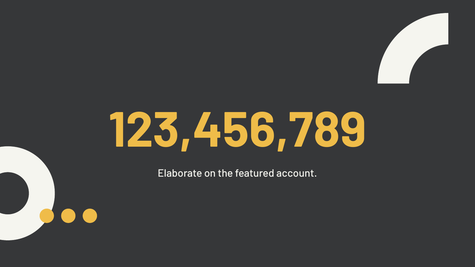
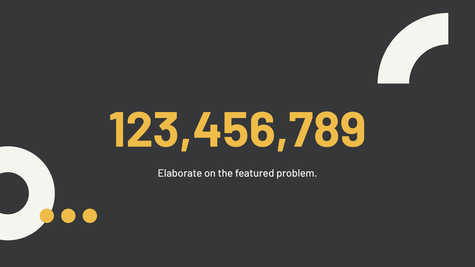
account: account -> problem
